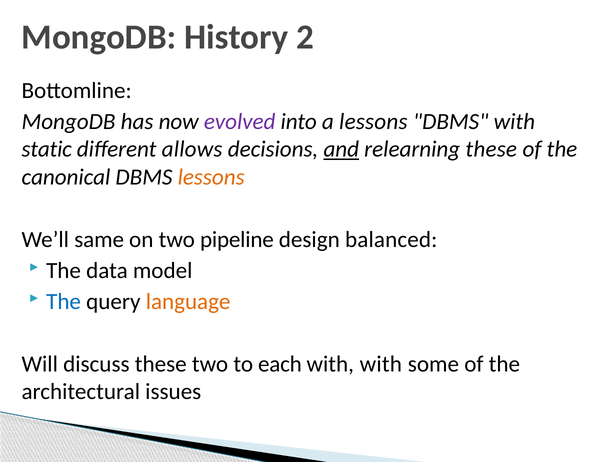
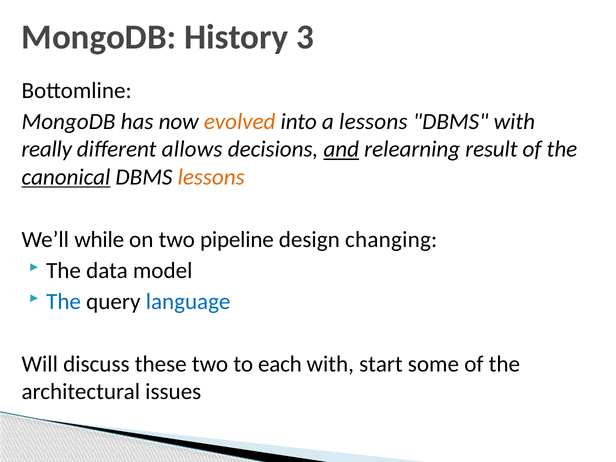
2: 2 -> 3
evolved colour: purple -> orange
static: static -> really
relearning these: these -> result
canonical underline: none -> present
same: same -> while
balanced: balanced -> changing
language colour: orange -> blue
with with: with -> start
